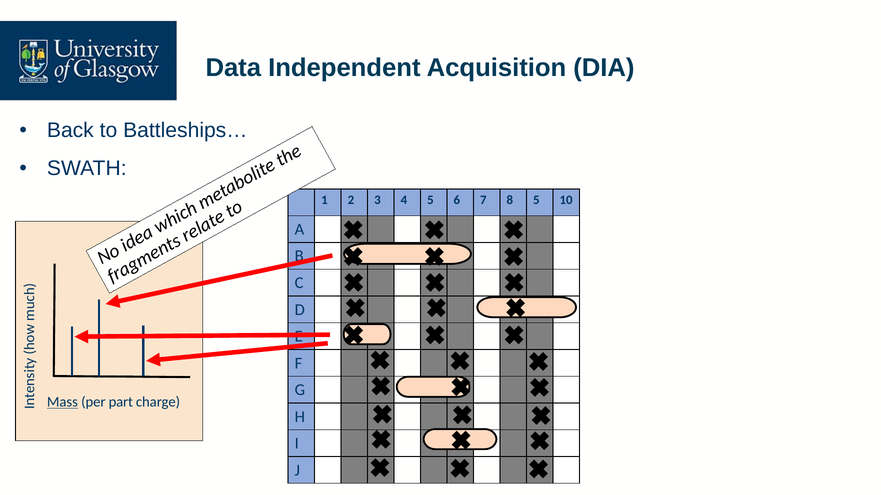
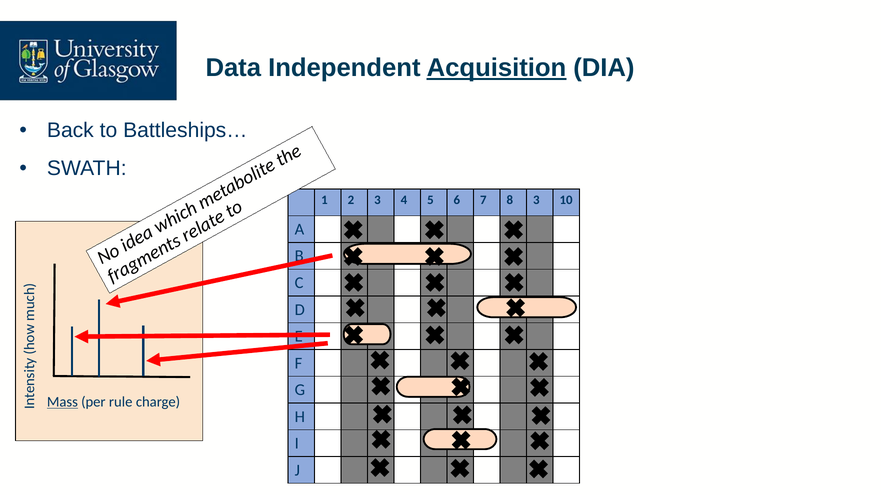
Acquisition underline: none -> present
8 5: 5 -> 3
part: part -> rule
